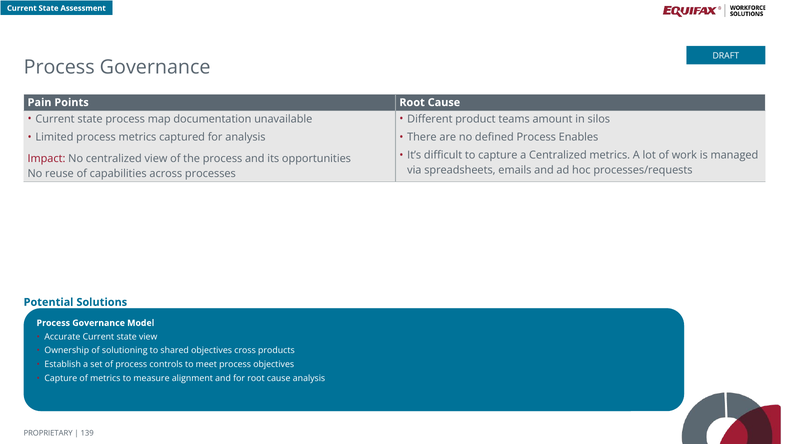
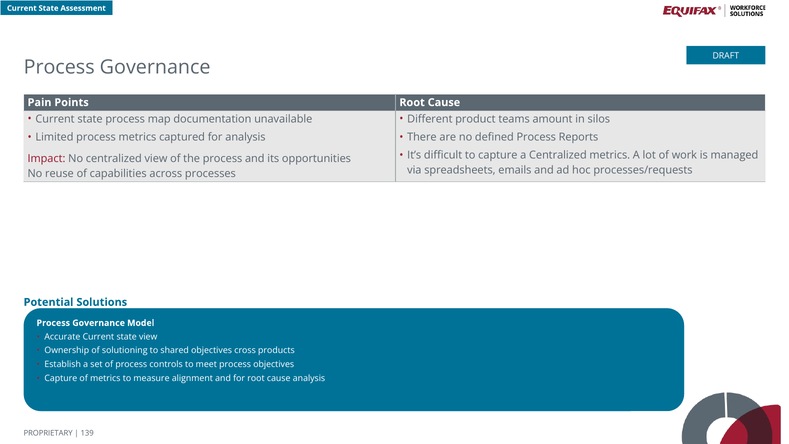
Enables: Enables -> Reports
